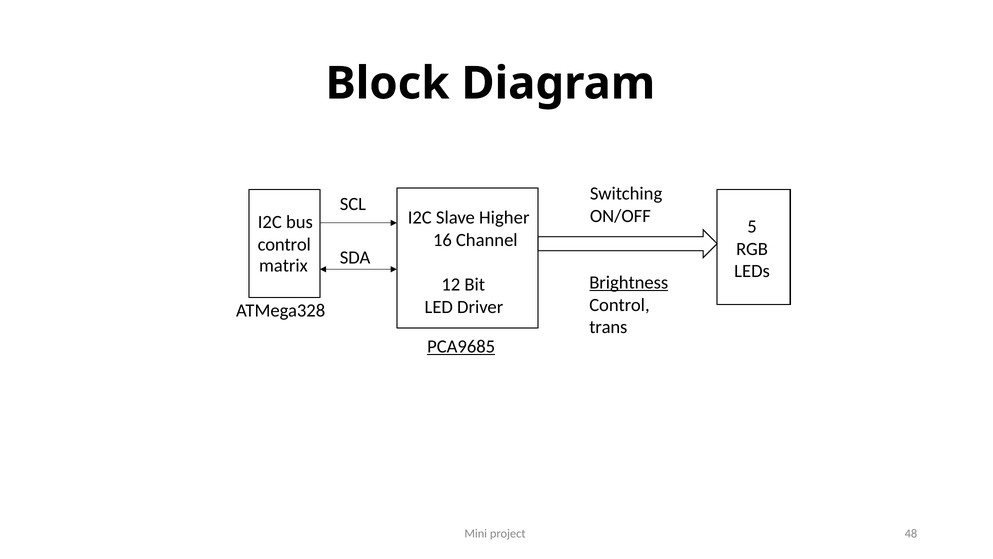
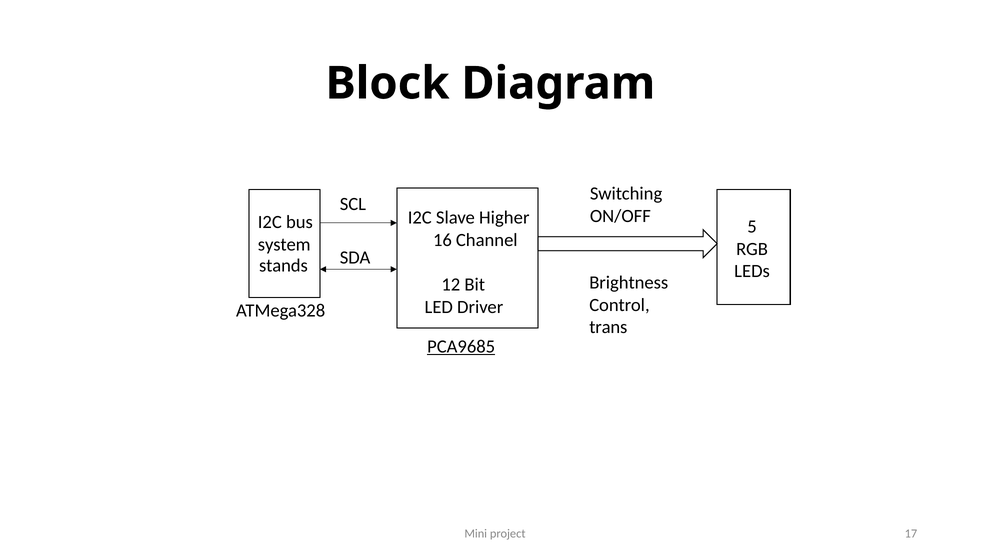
control at (284, 244): control -> system
matrix: matrix -> stands
Brightness underline: present -> none
48: 48 -> 17
